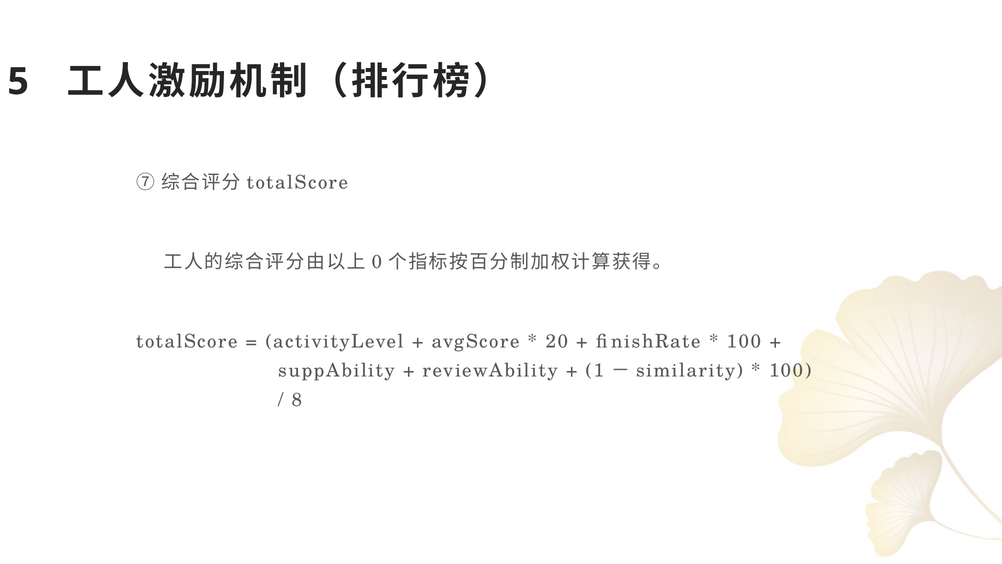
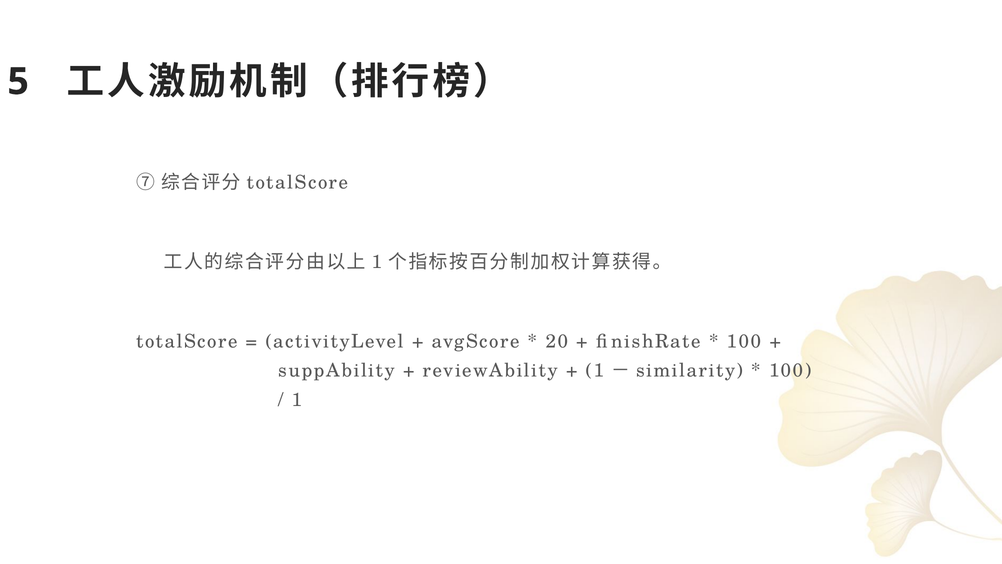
0 at (377, 262): 0 -> 1
8 at (297, 400): 8 -> 1
